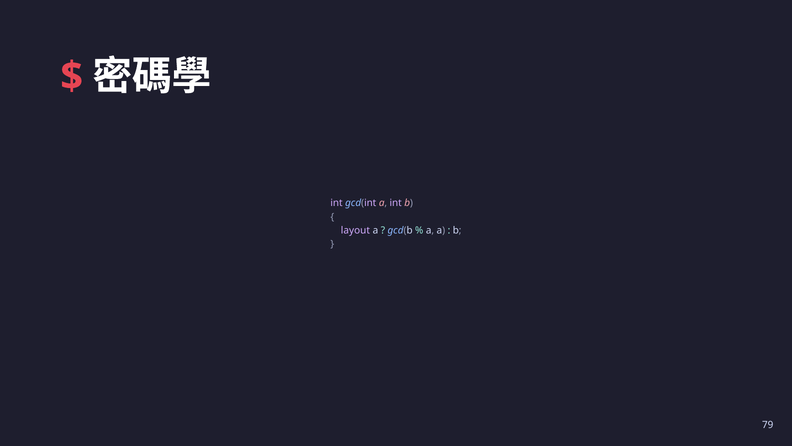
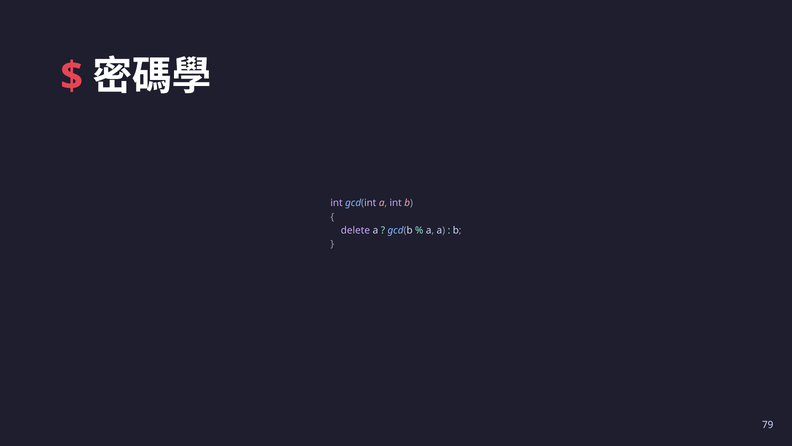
layout: layout -> delete
